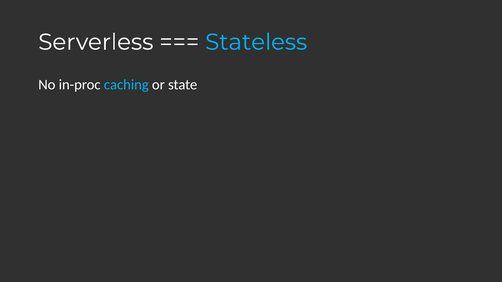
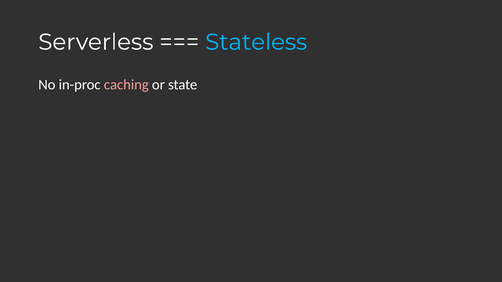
caching colour: light blue -> pink
